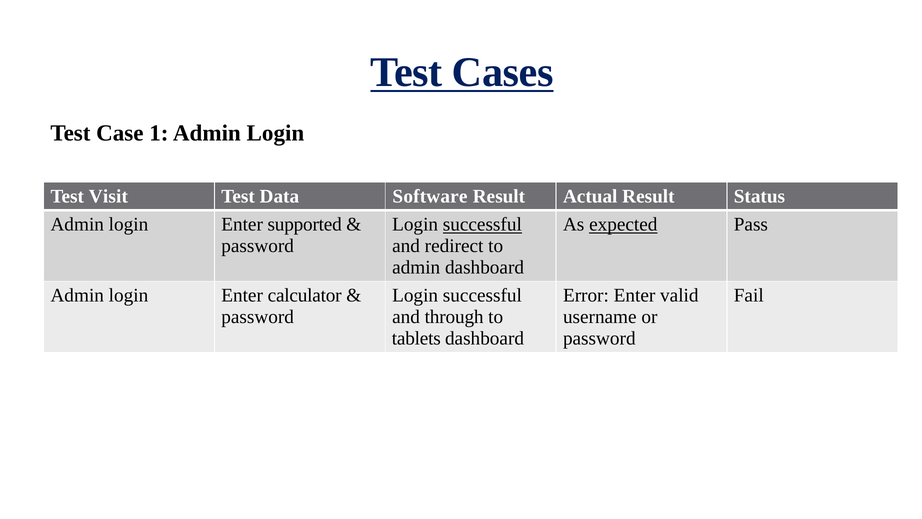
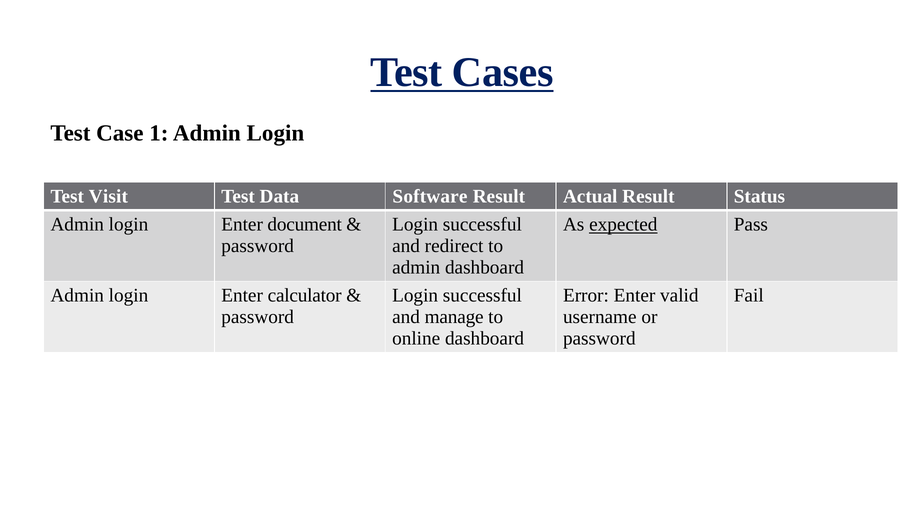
supported: supported -> document
successful at (482, 224) underline: present -> none
through: through -> manage
tablets: tablets -> online
